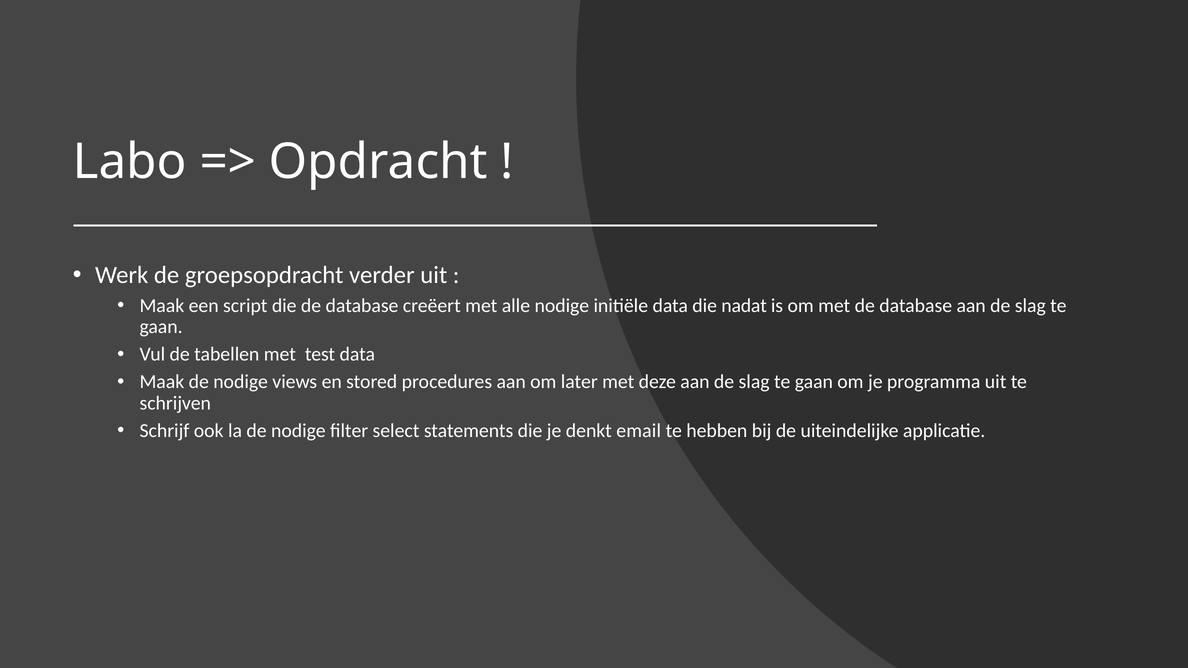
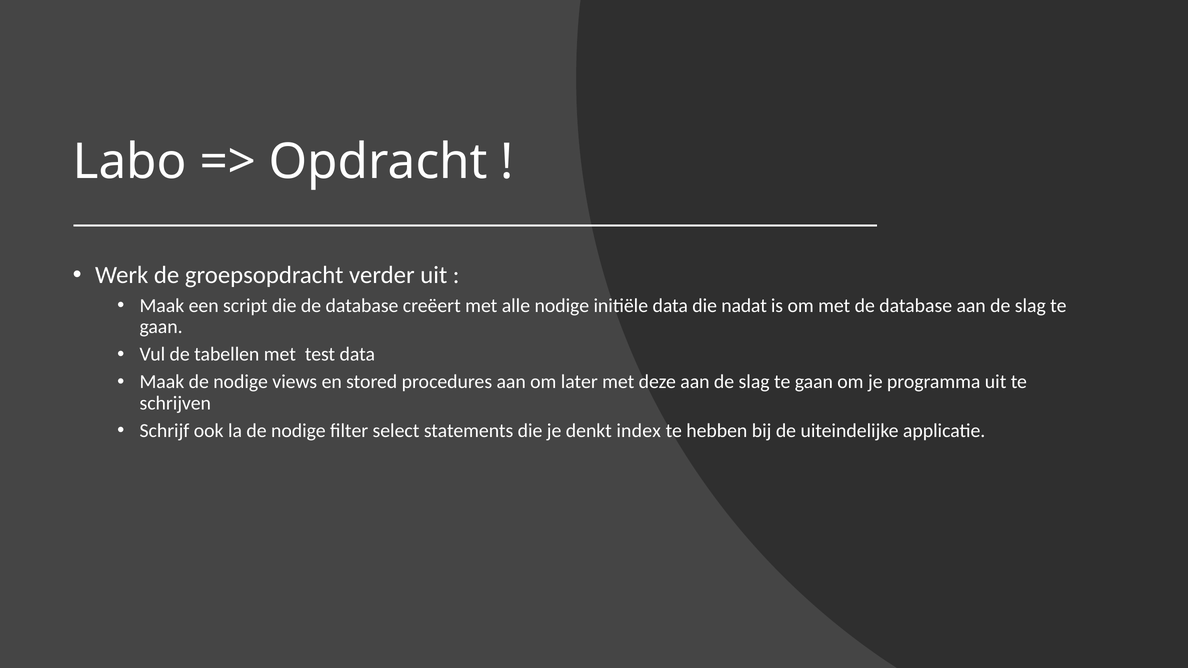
email: email -> index
